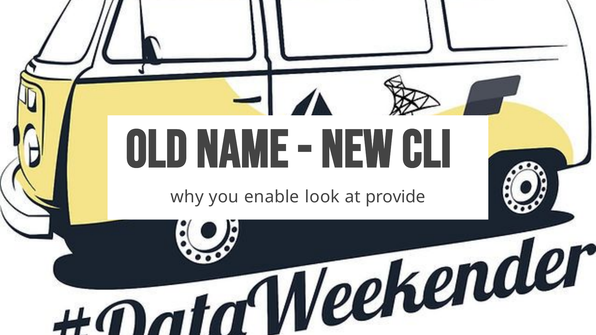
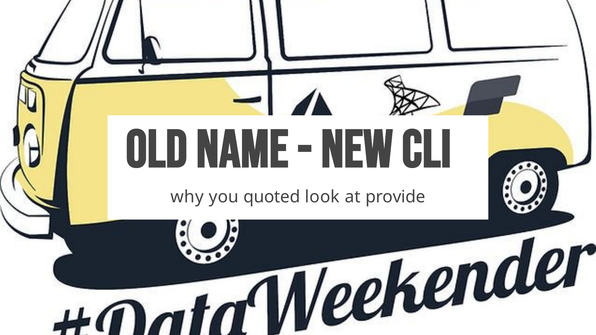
enable: enable -> quoted
